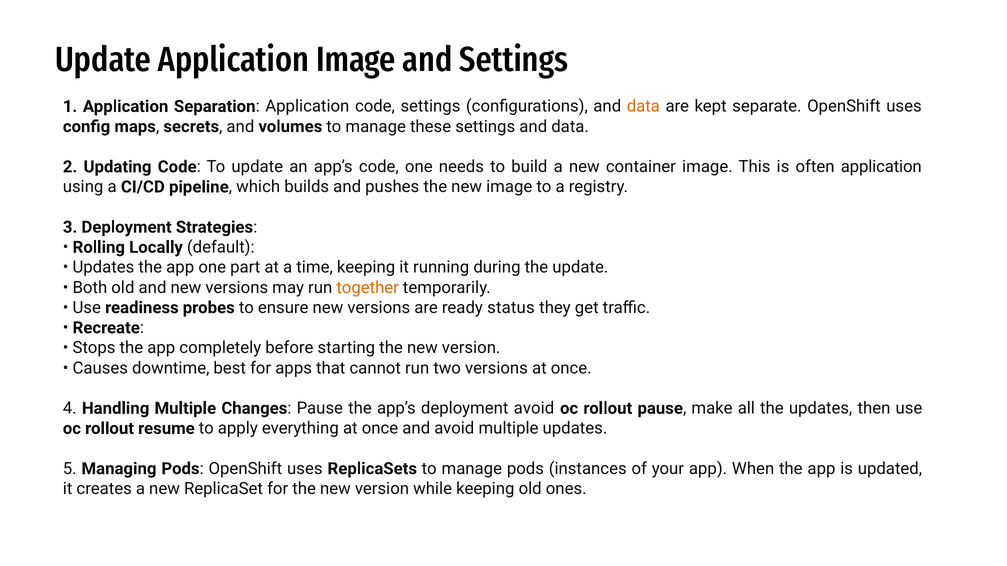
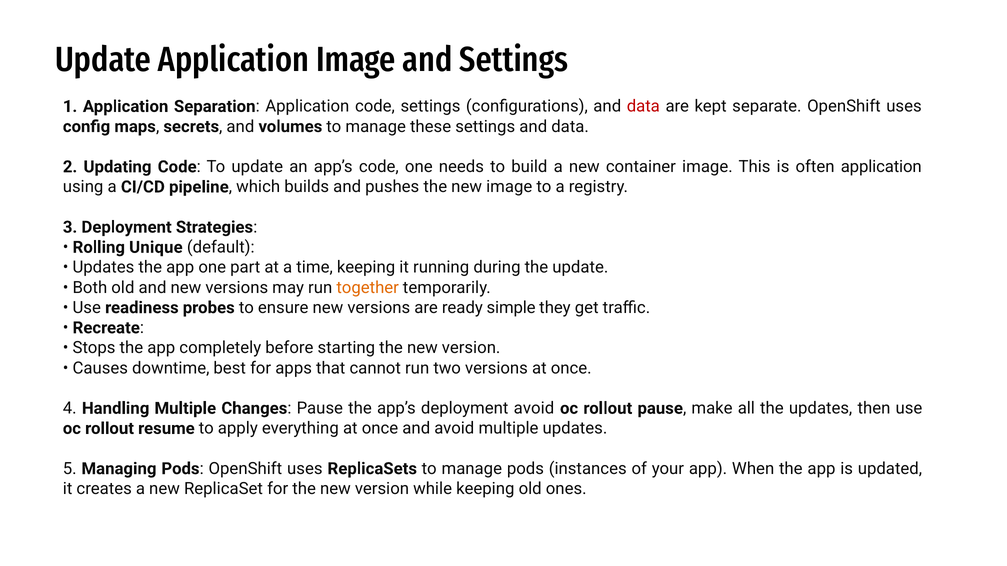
data at (643, 107) colour: orange -> red
Locally: Locally -> Unique
status: status -> simple
